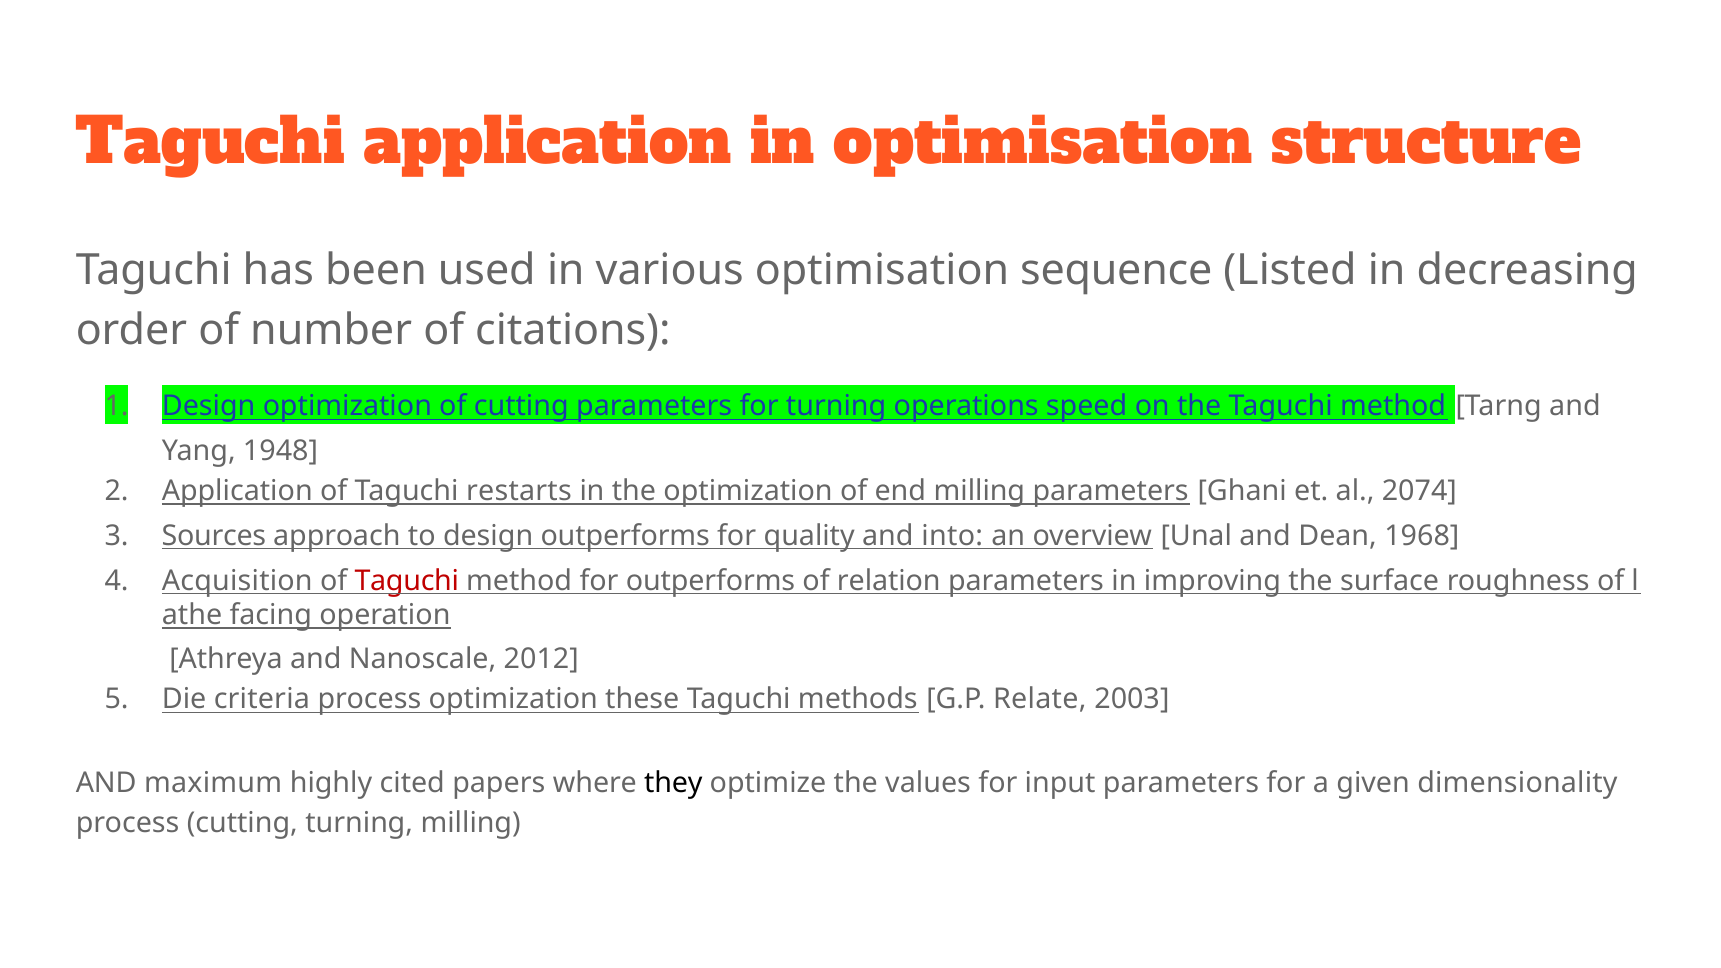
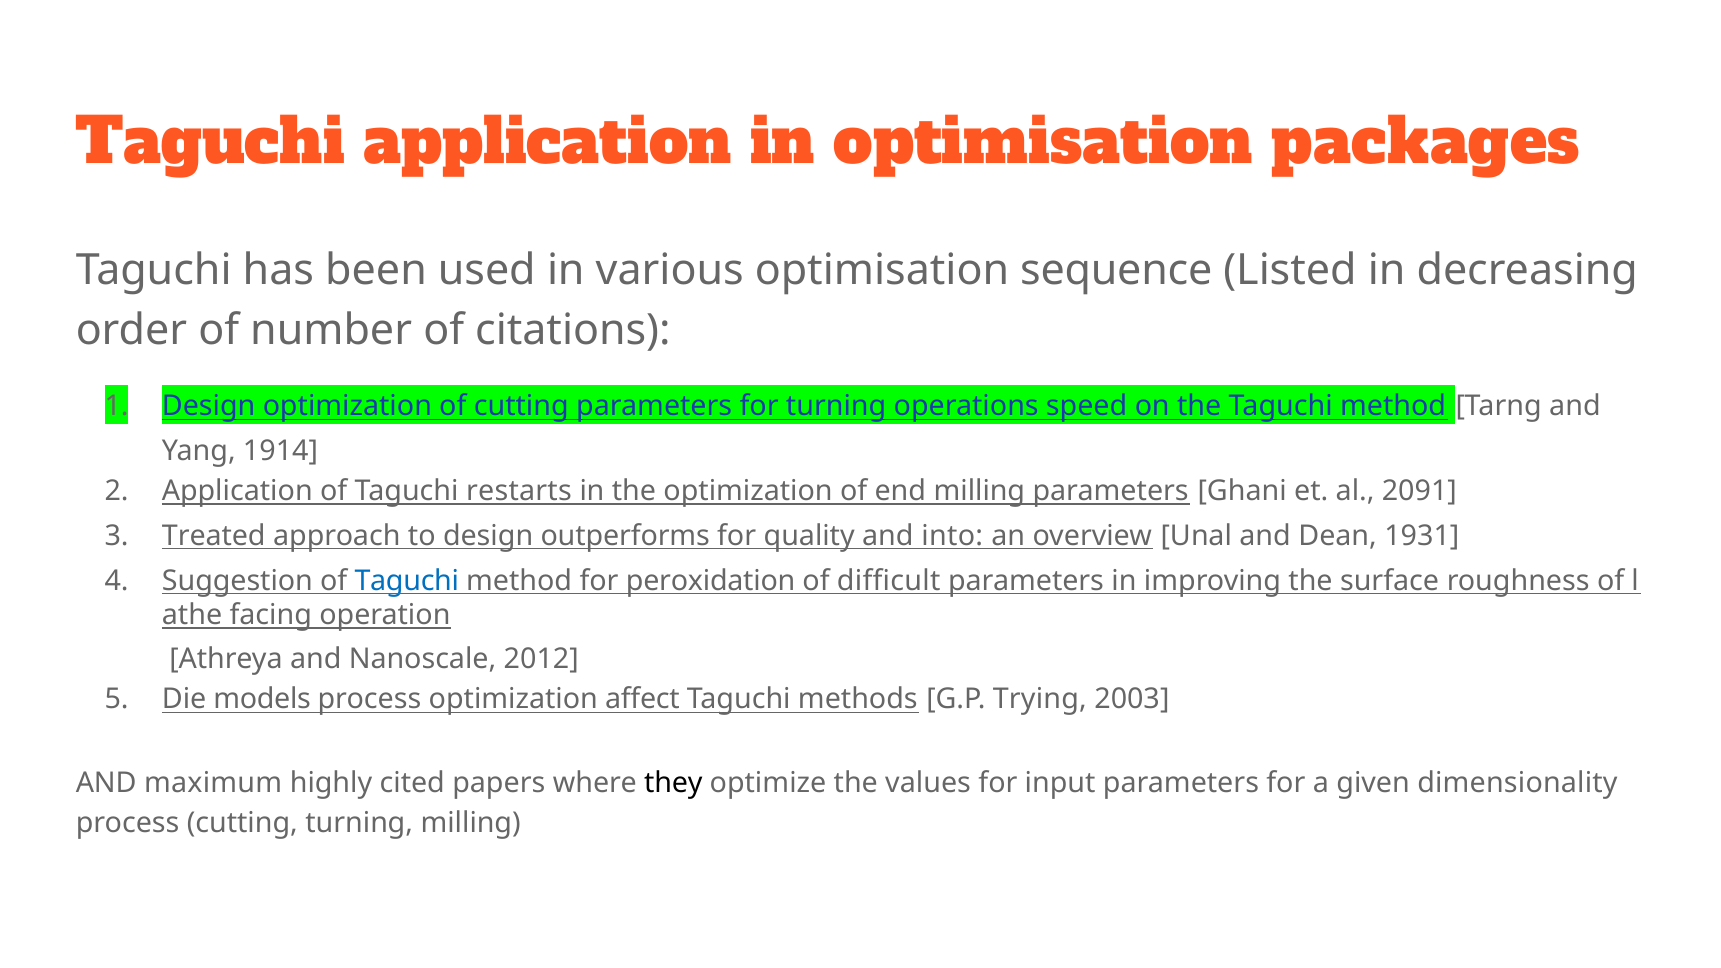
structure: structure -> packages
1948: 1948 -> 1914
2074: 2074 -> 2091
Sources: Sources -> Treated
1968: 1968 -> 1931
Acquisition: Acquisition -> Suggestion
Taguchi at (407, 581) colour: red -> blue
for outperforms: outperforms -> peroxidation
relation: relation -> difficult
criteria: criteria -> models
these: these -> affect
Relate: Relate -> Trying
